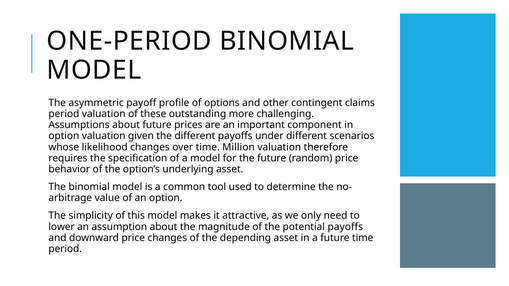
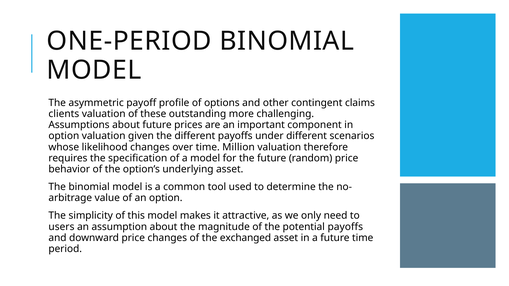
period at (64, 114): period -> clients
lower: lower -> users
depending: depending -> exchanged
